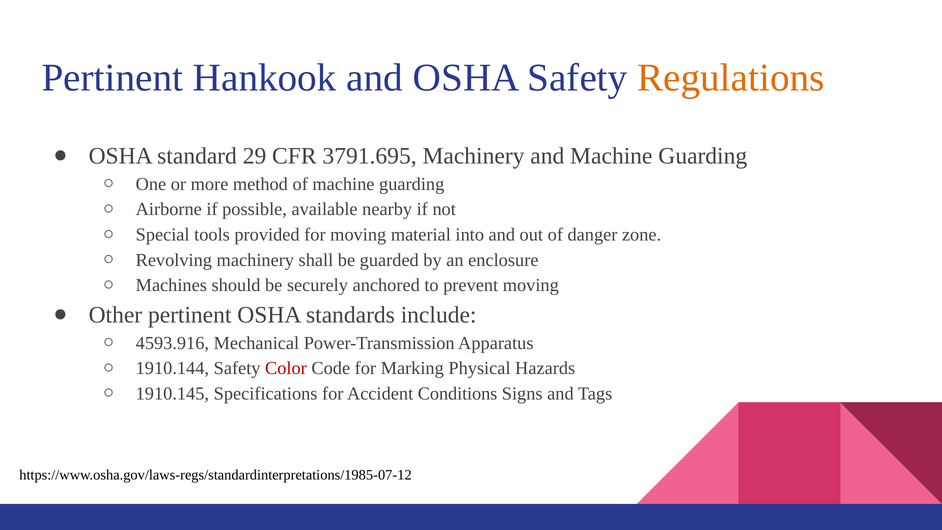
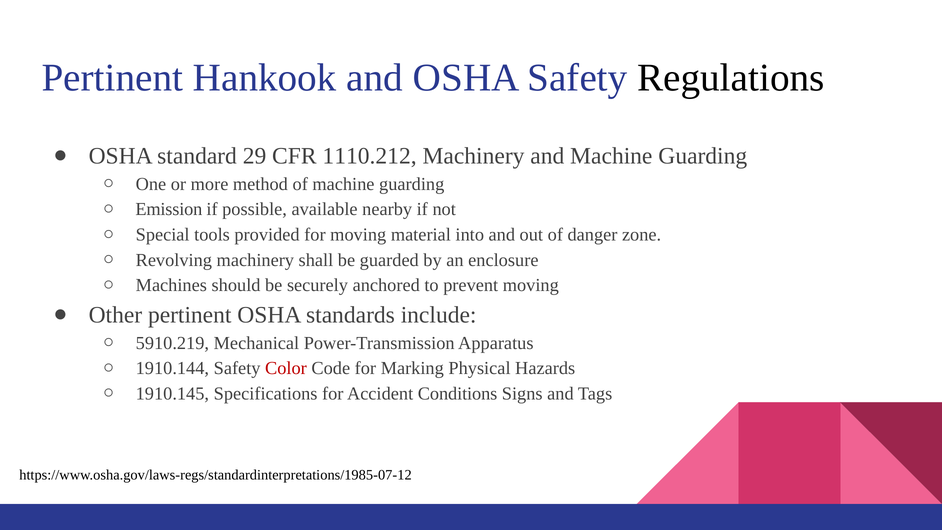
Regulations colour: orange -> black
3791.695: 3791.695 -> 1110.212
Airborne: Airborne -> Emission
4593.916: 4593.916 -> 5910.219
